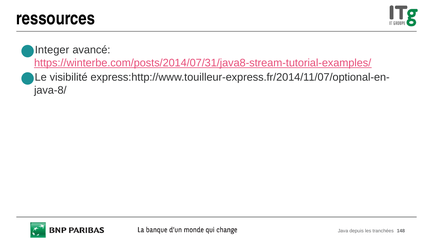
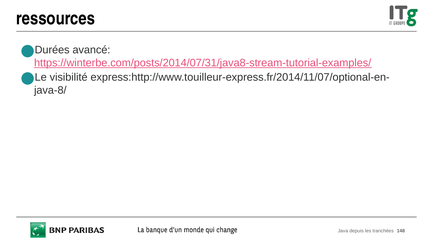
Integer: Integer -> Durées
